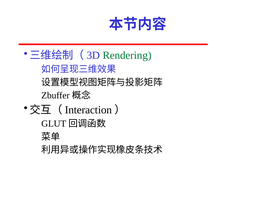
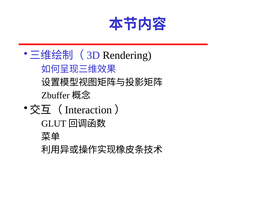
Rendering colour: green -> black
